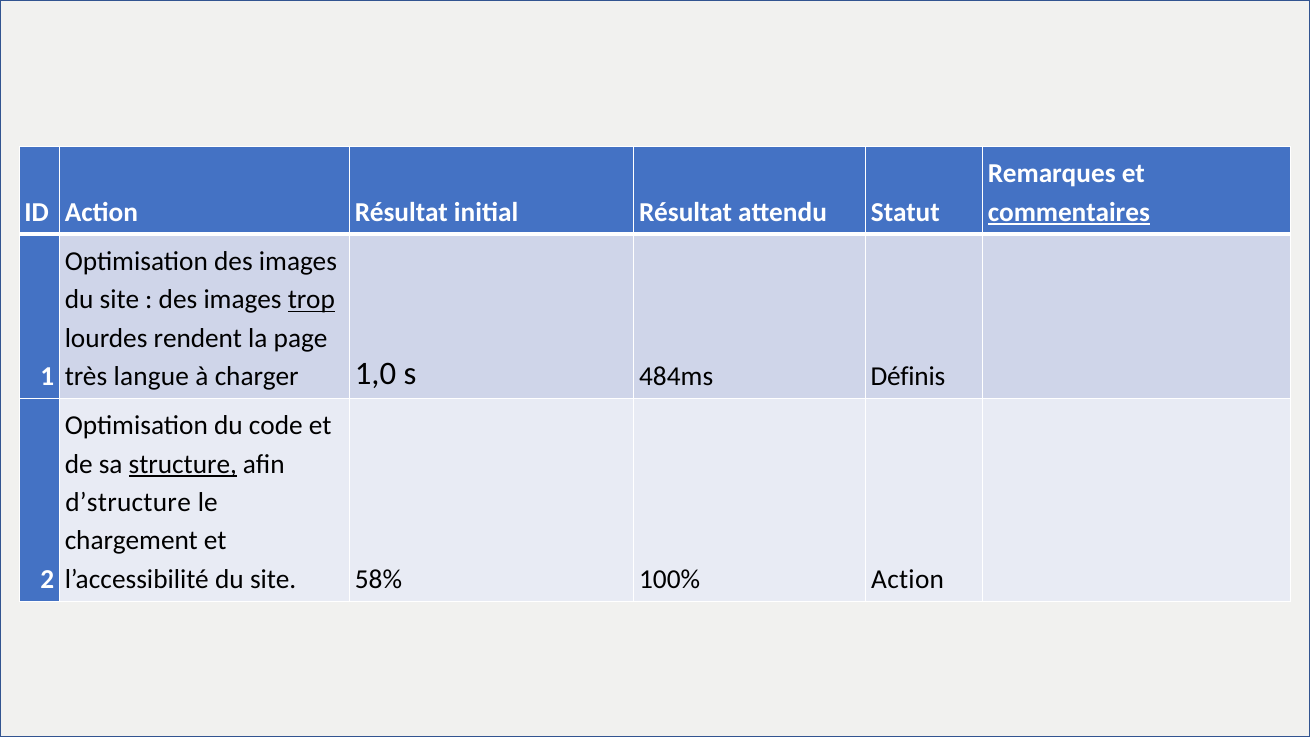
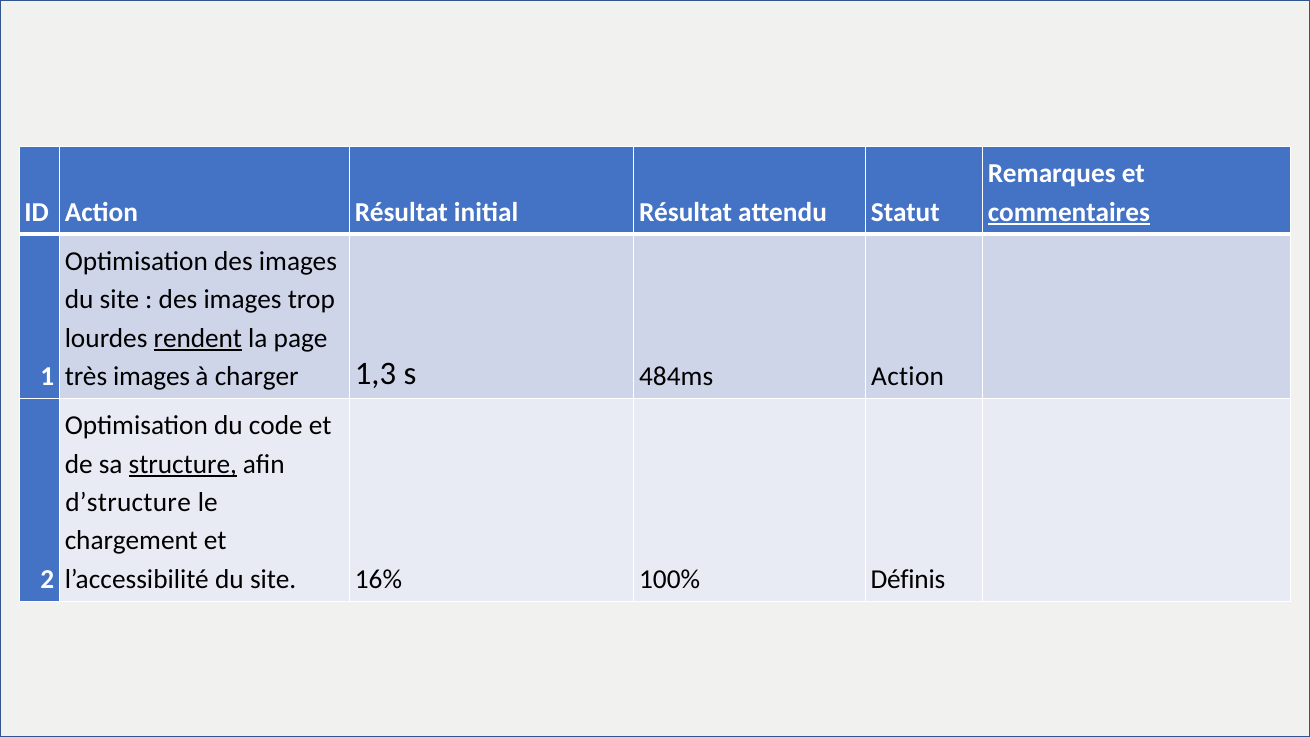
trop underline: present -> none
rendent underline: none -> present
très langue: langue -> images
1,0: 1,0 -> 1,3
484ms Définis: Définis -> Action
58%: 58% -> 16%
100% Action: Action -> Définis
